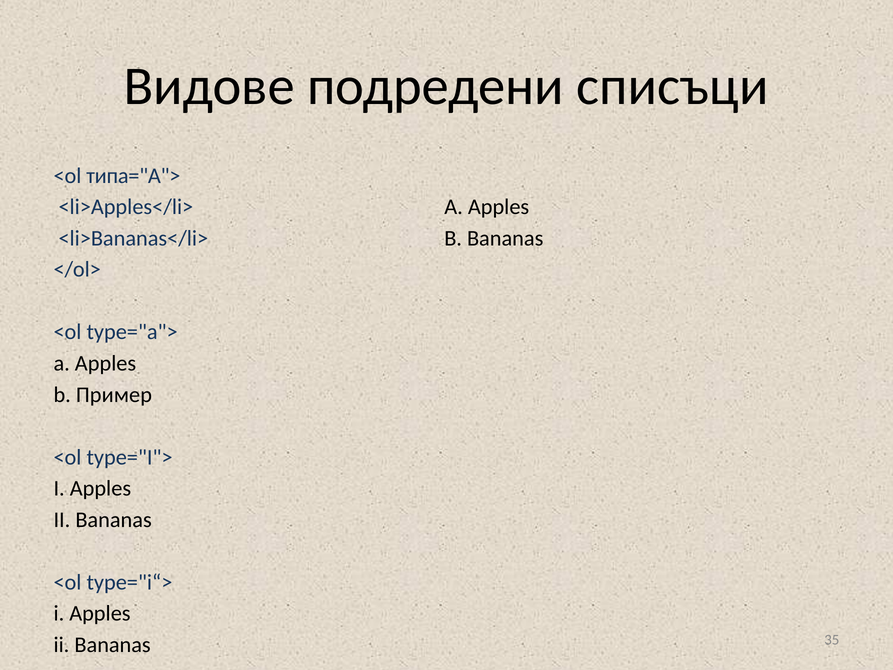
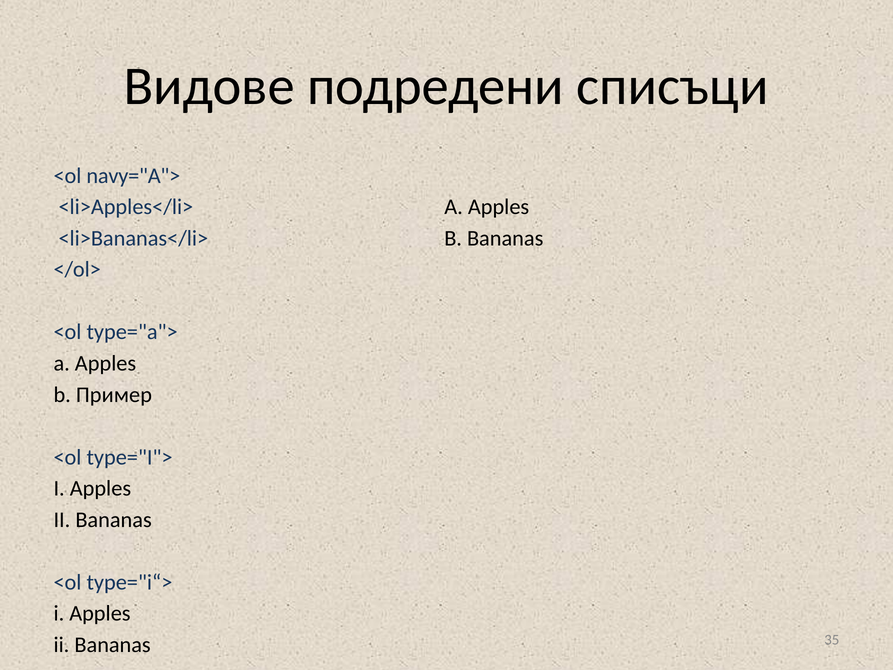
типа="A">: типа="A"> -> navy="A">
